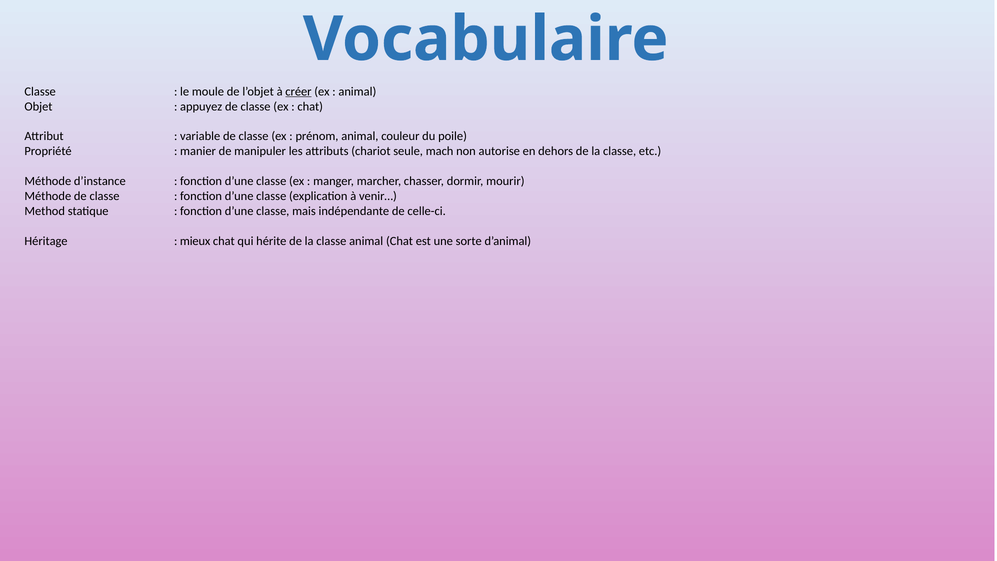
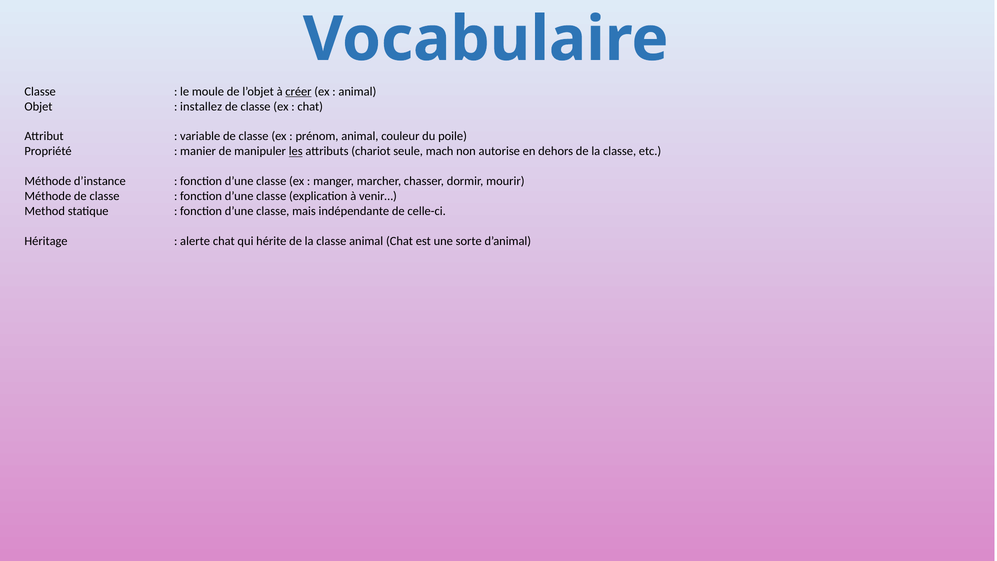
appuyez: appuyez -> installez
les underline: none -> present
mieux: mieux -> alerte
